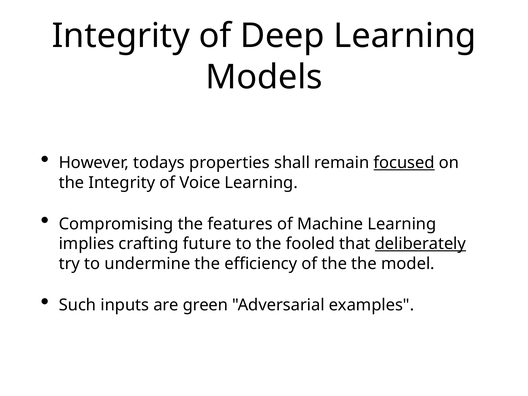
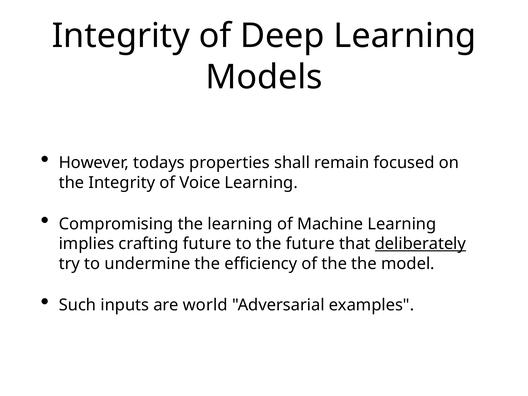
focused underline: present -> none
the features: features -> learning
the fooled: fooled -> future
green: green -> world
